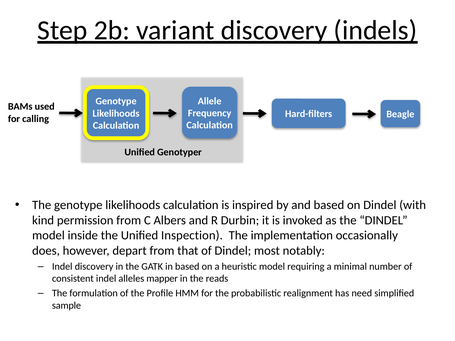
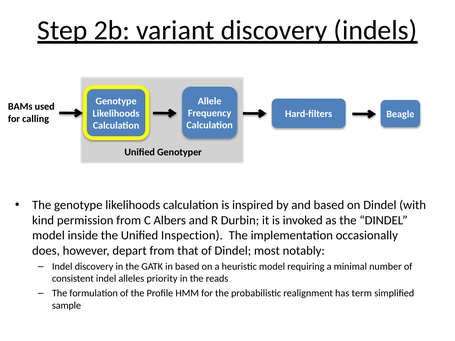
mapper: mapper -> priority
need: need -> term
